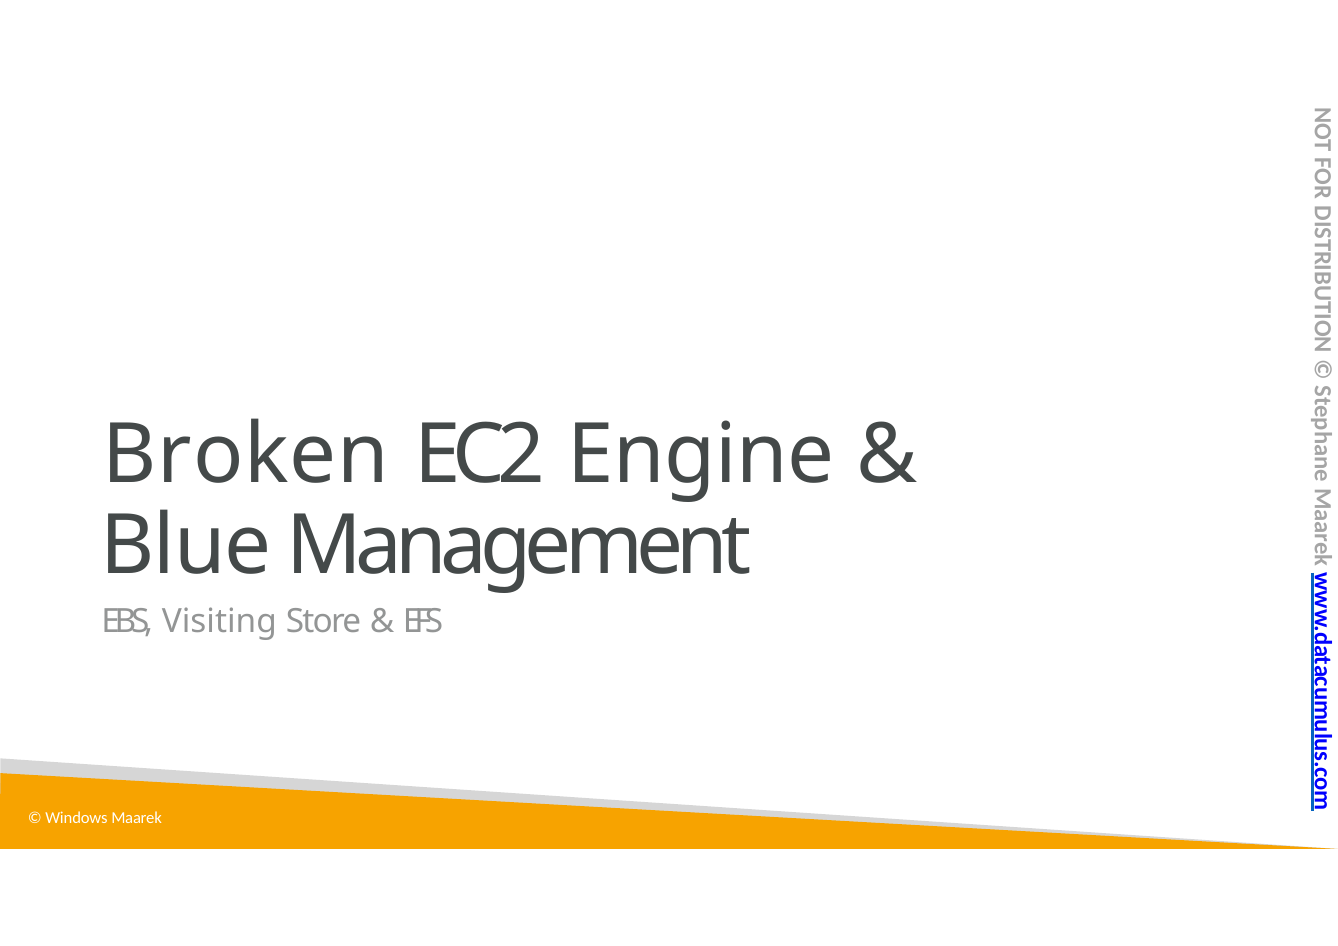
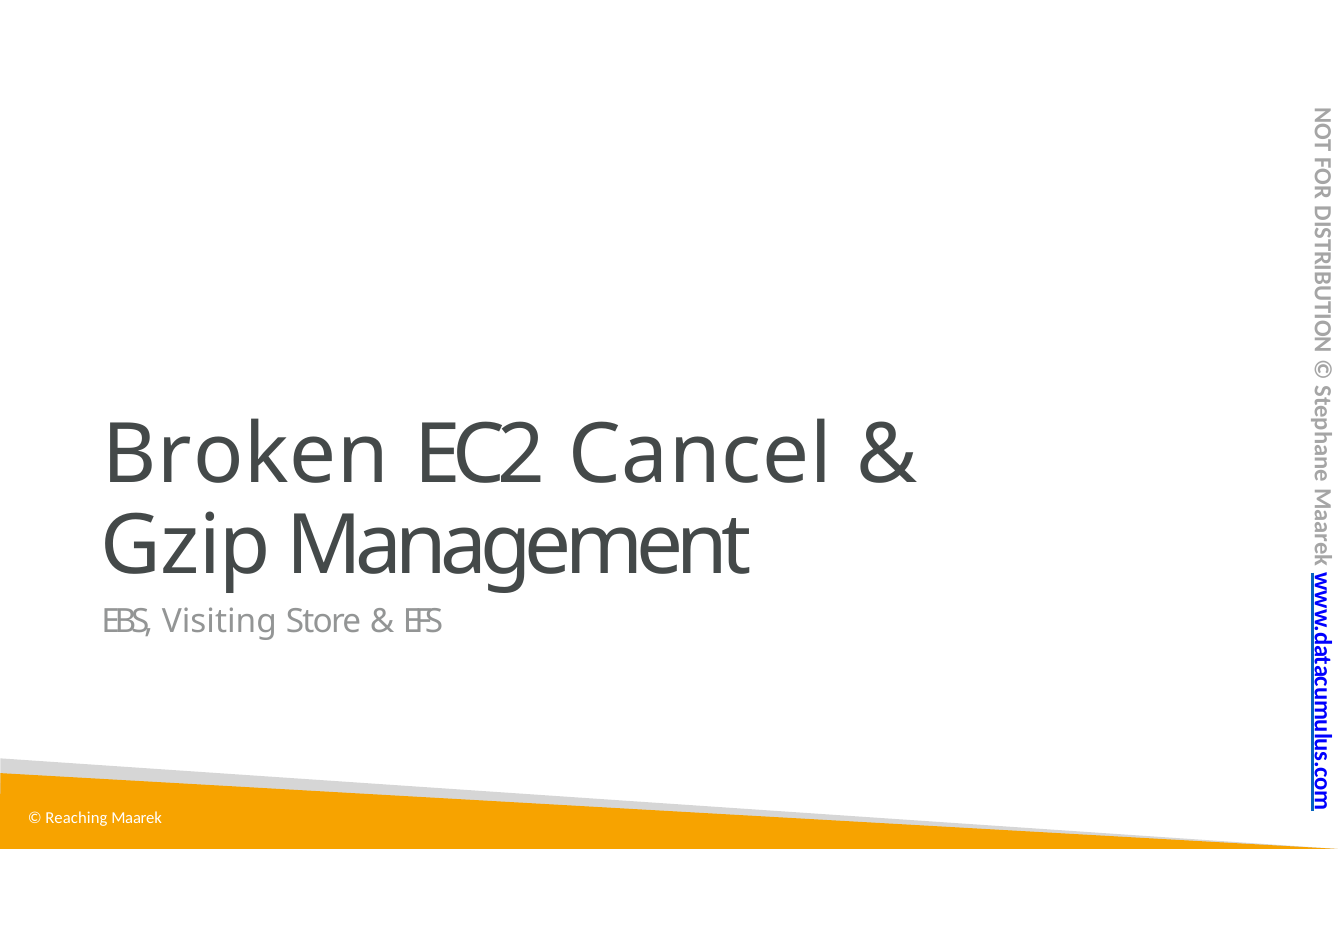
Engine: Engine -> Cancel
Blue: Blue -> Gzip
Windows: Windows -> Reaching
